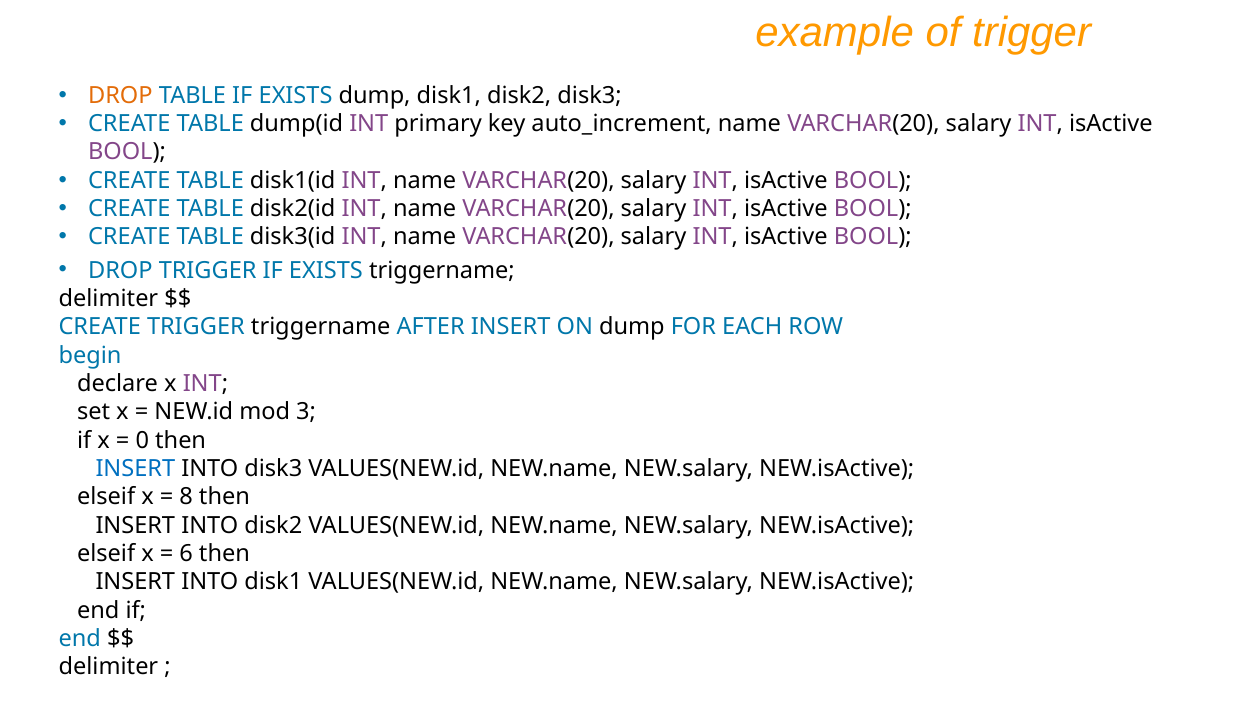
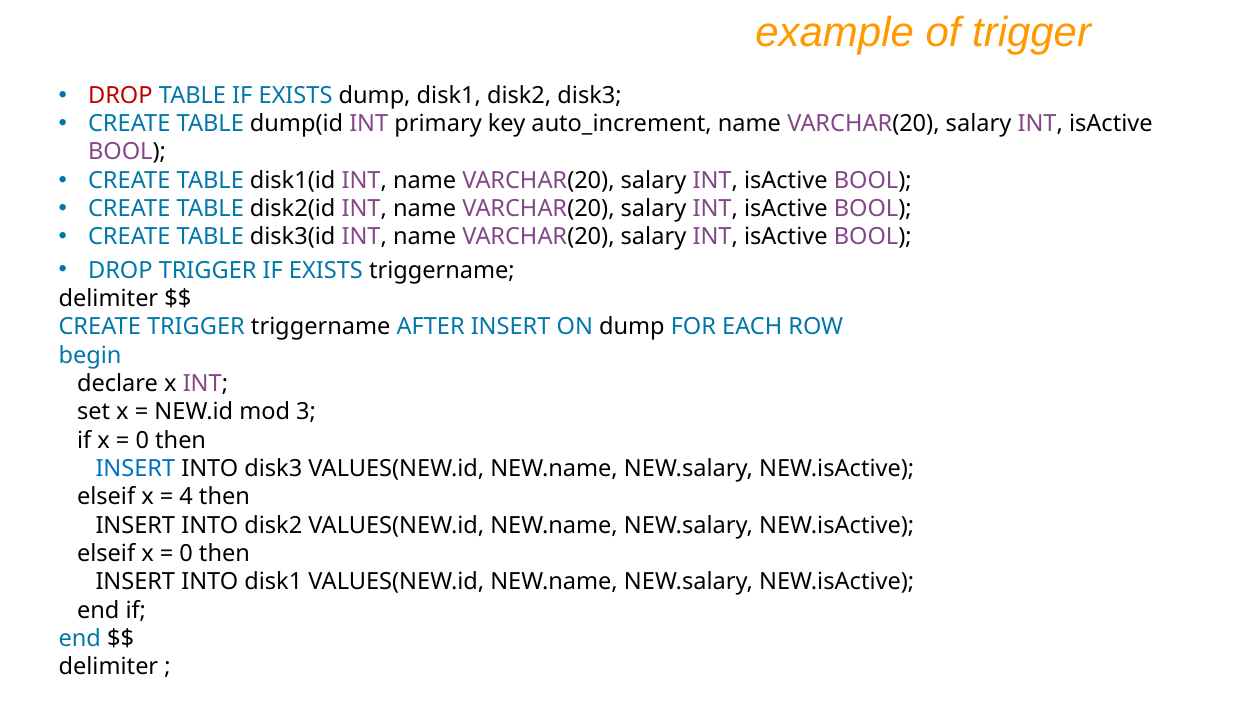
DROP at (120, 95) colour: orange -> red
8: 8 -> 4
6 at (186, 553): 6 -> 0
